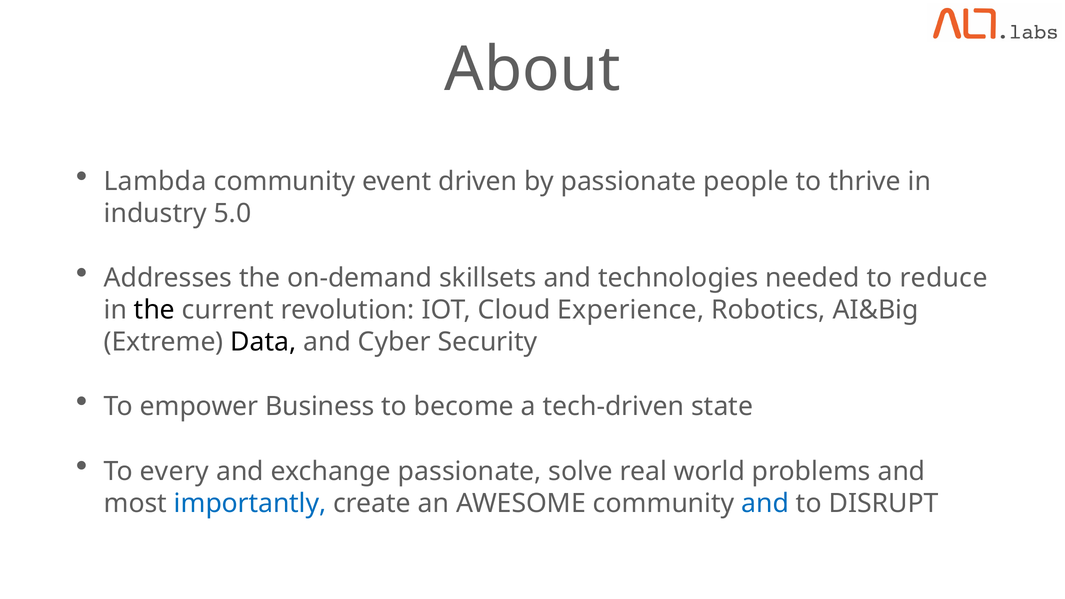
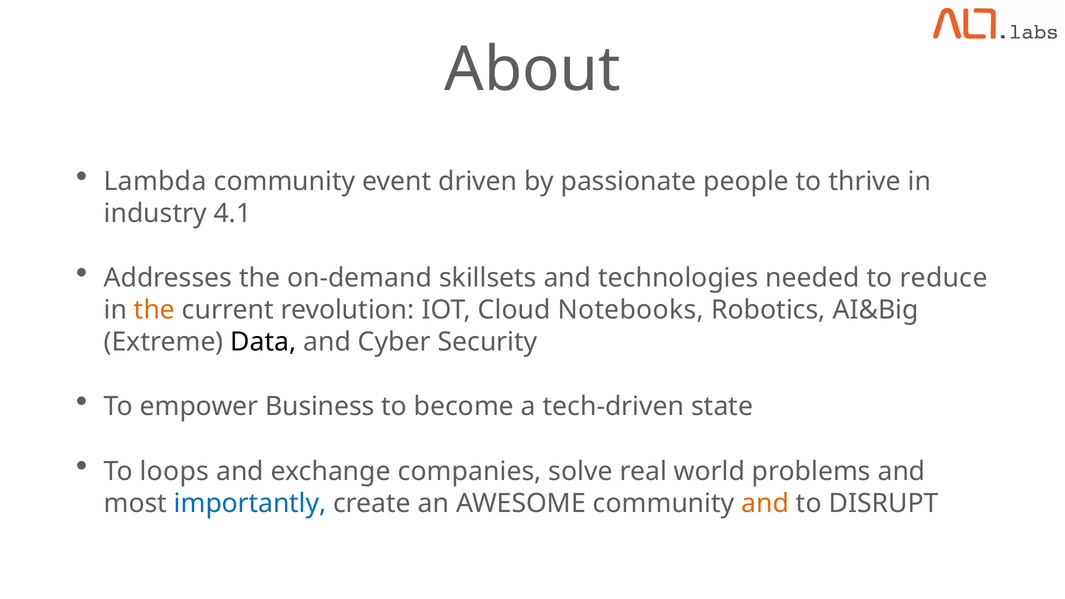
5.0: 5.0 -> 4.1
the at (154, 310) colour: black -> orange
Experience: Experience -> Notebooks
every: every -> loops
exchange passionate: passionate -> companies
and at (765, 503) colour: blue -> orange
